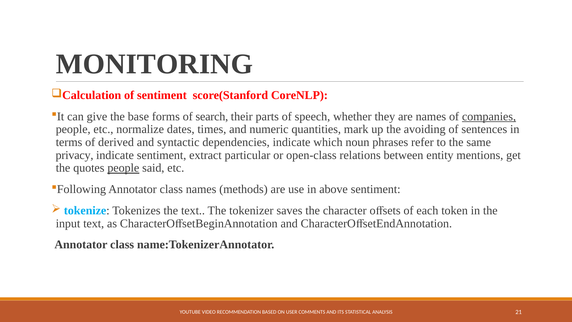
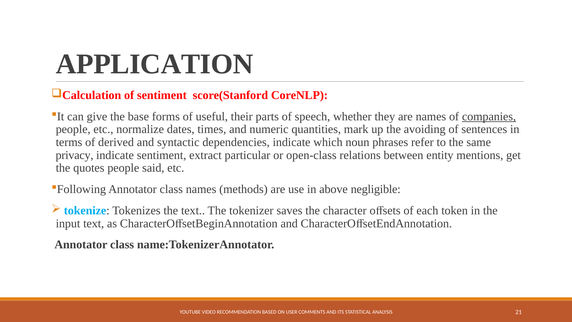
MONITORING: MONITORING -> APPLICATION
search: search -> useful
people at (123, 168) underline: present -> none
above sentiment: sentiment -> negligible
